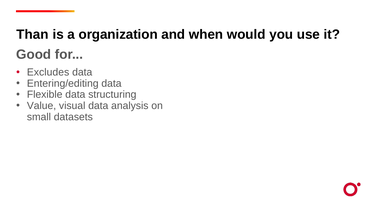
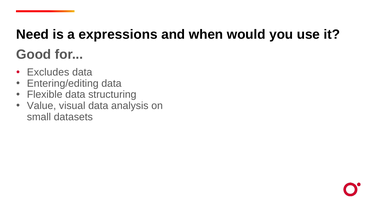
Than: Than -> Need
organization: organization -> expressions
